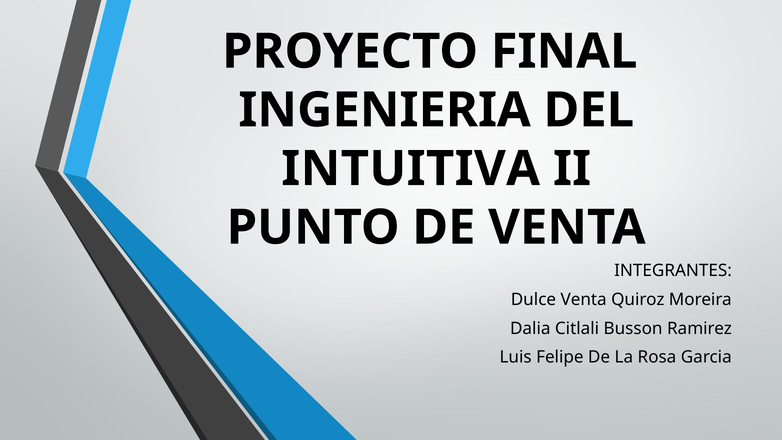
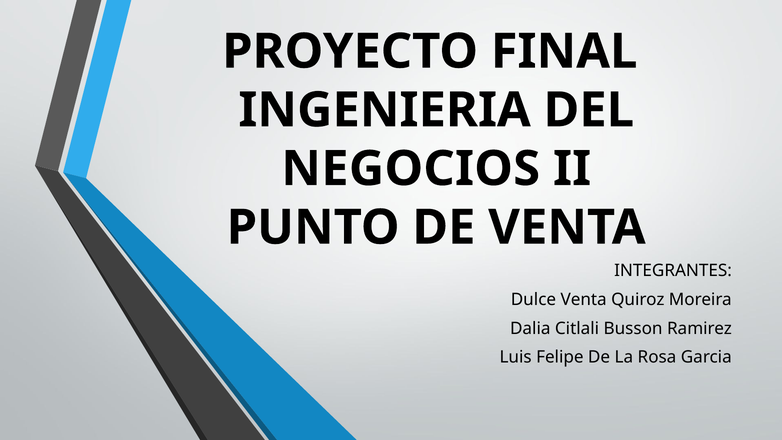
INTUITIVA: INTUITIVA -> NEGOCIOS
